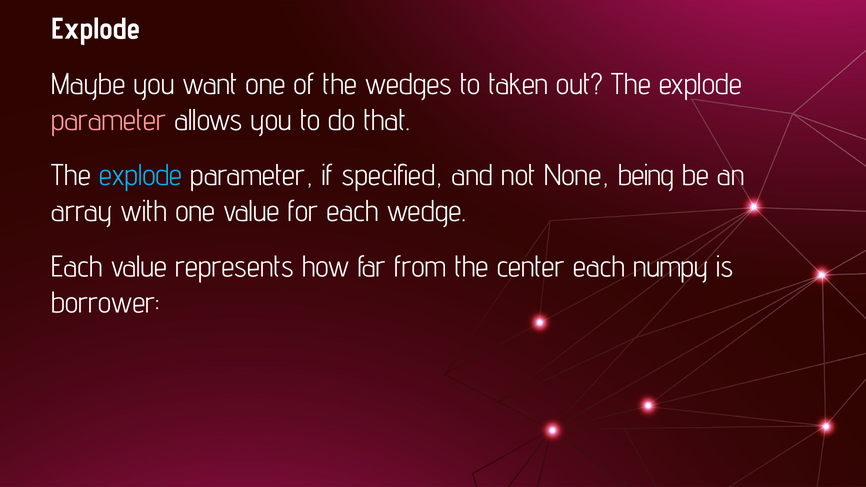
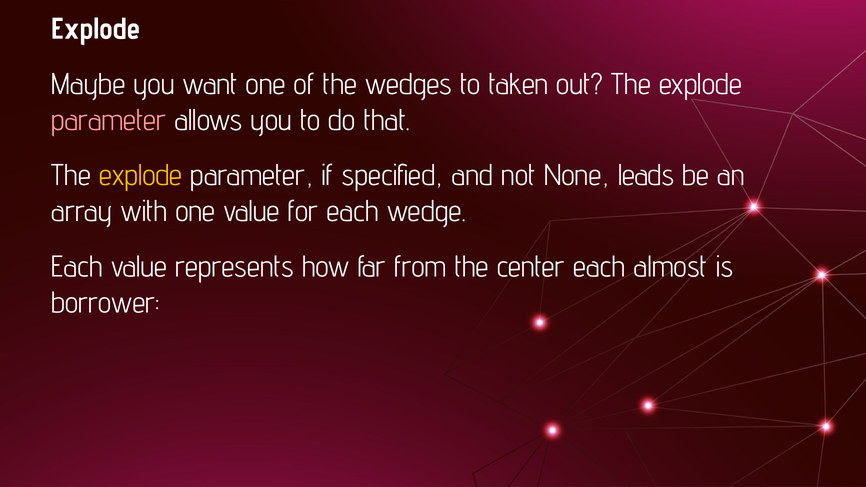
explode at (141, 175) colour: light blue -> yellow
being: being -> leads
numpy: numpy -> almost
